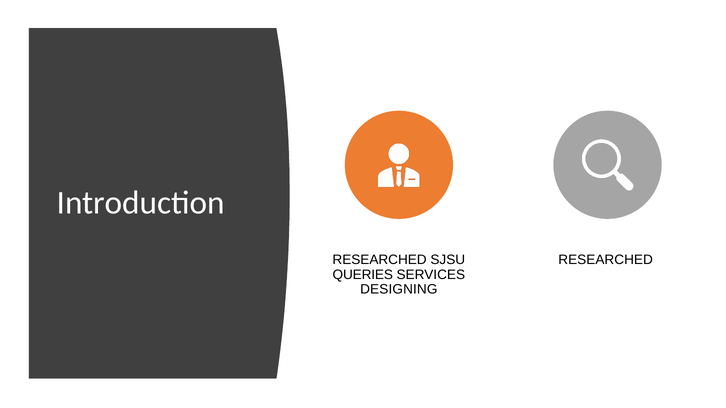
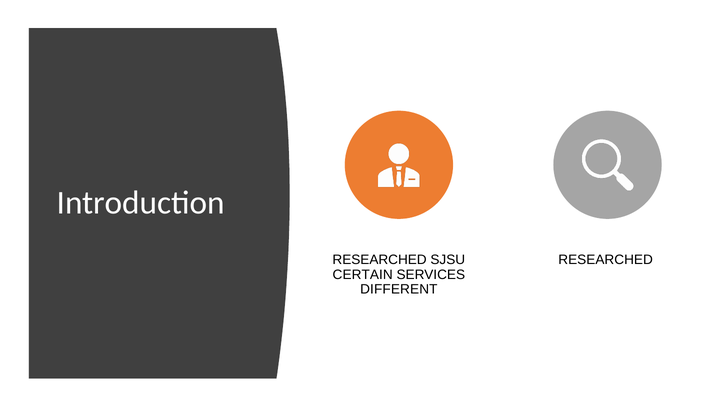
QUERIES: QUERIES -> CERTAIN
DESIGNING: DESIGNING -> DIFFERENT
